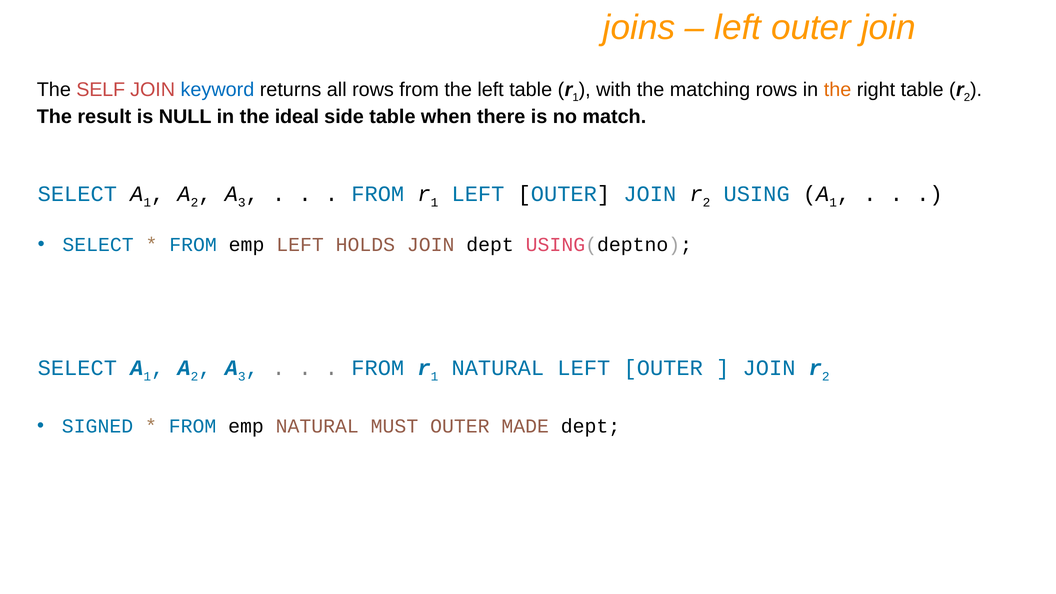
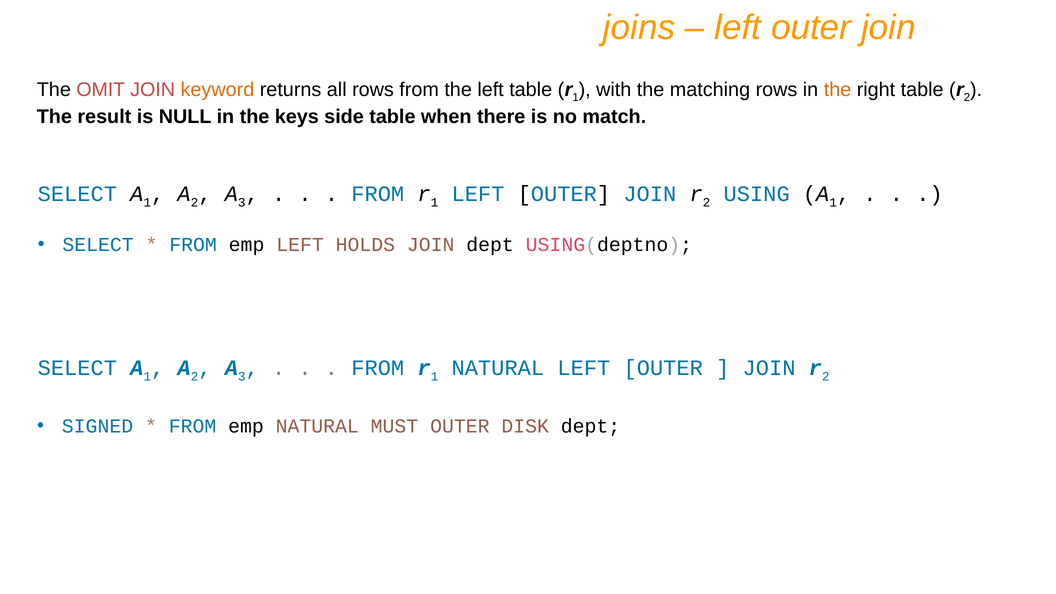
SELF: SELF -> OMIT
keyword colour: blue -> orange
ideal: ideal -> keys
MADE: MADE -> DISK
